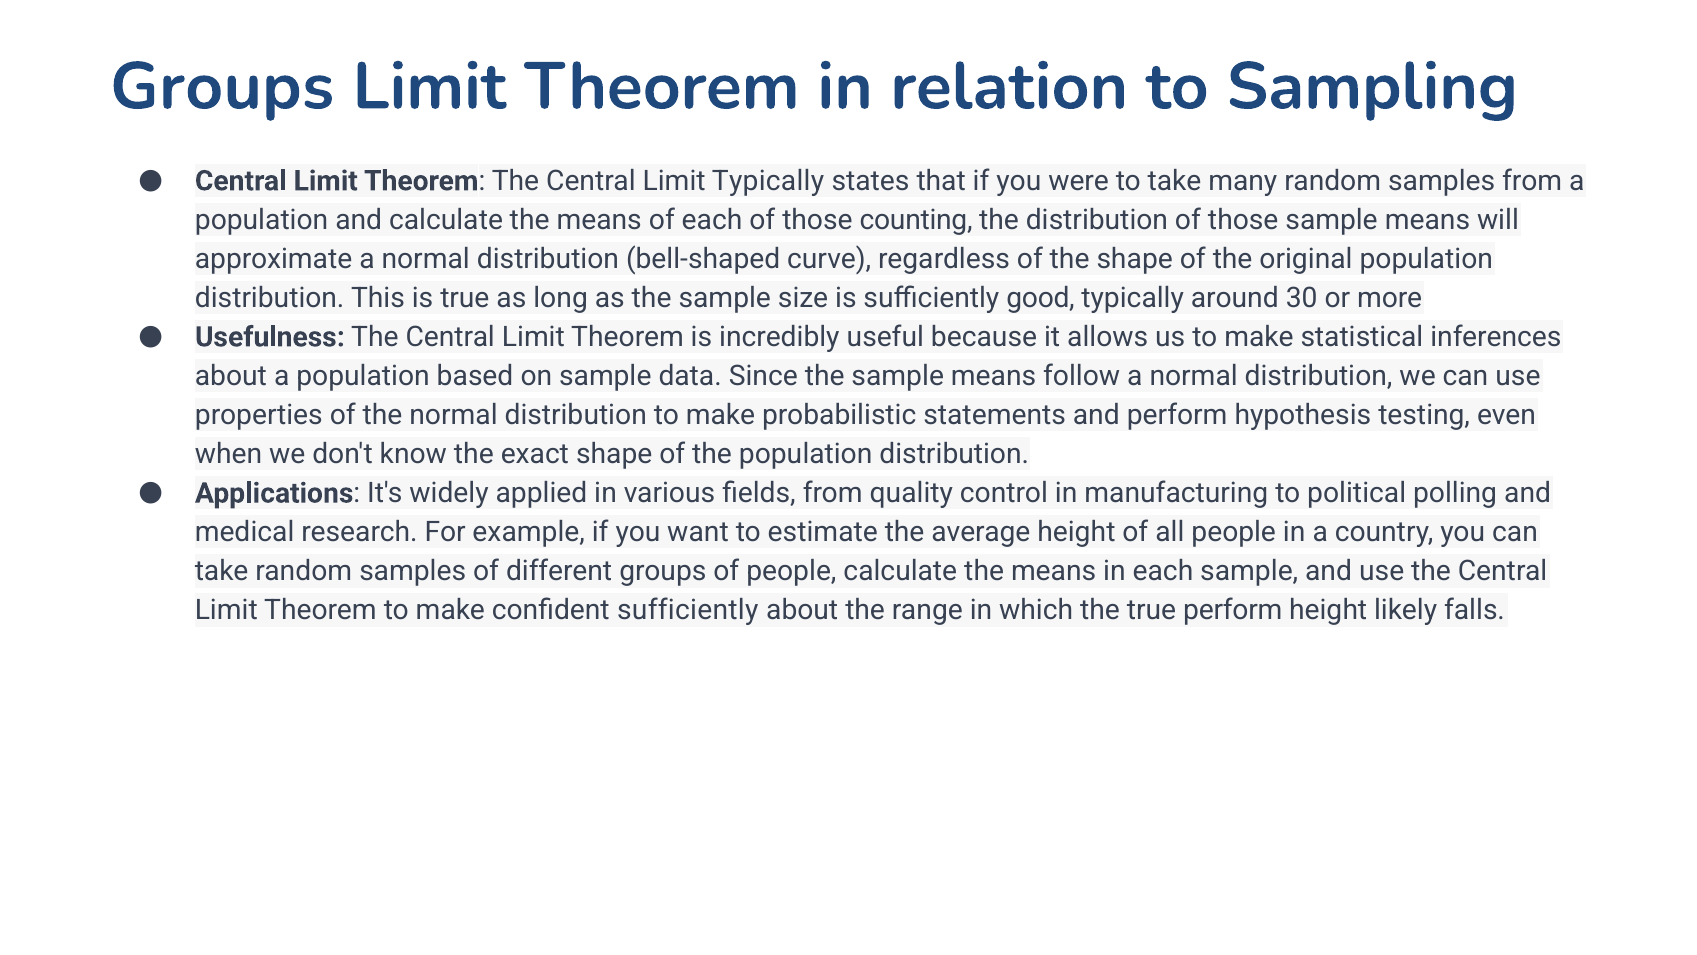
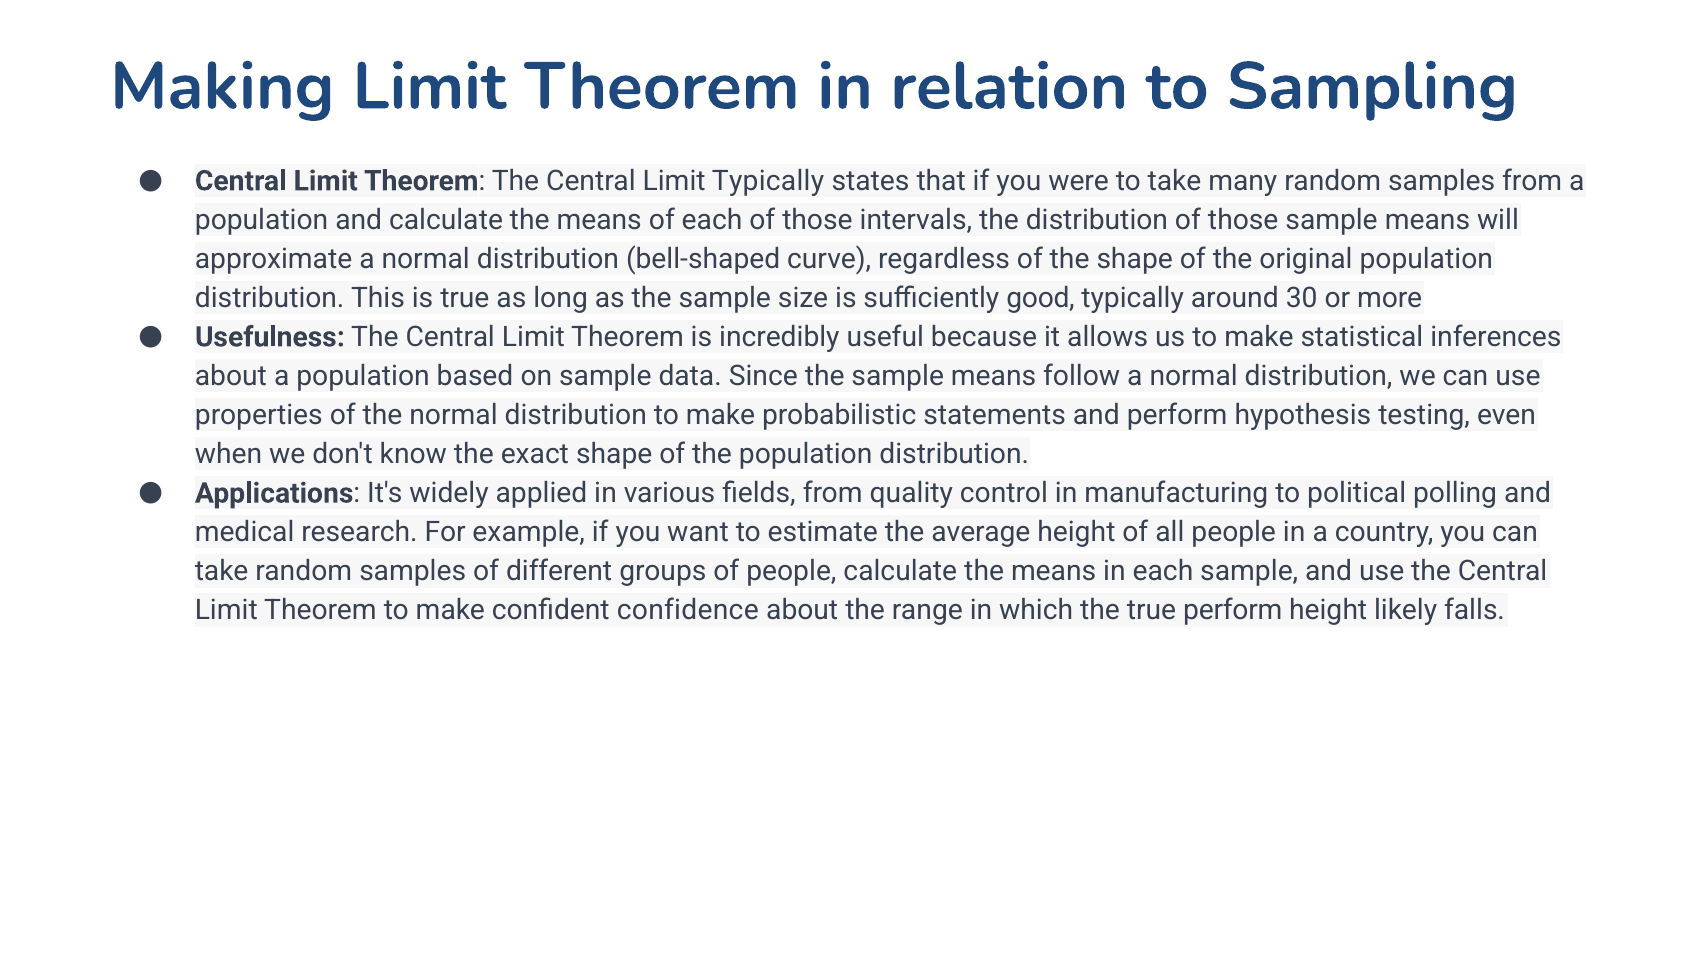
Groups at (222, 87): Groups -> Making
counting: counting -> intervals
confident sufficiently: sufficiently -> confidence
